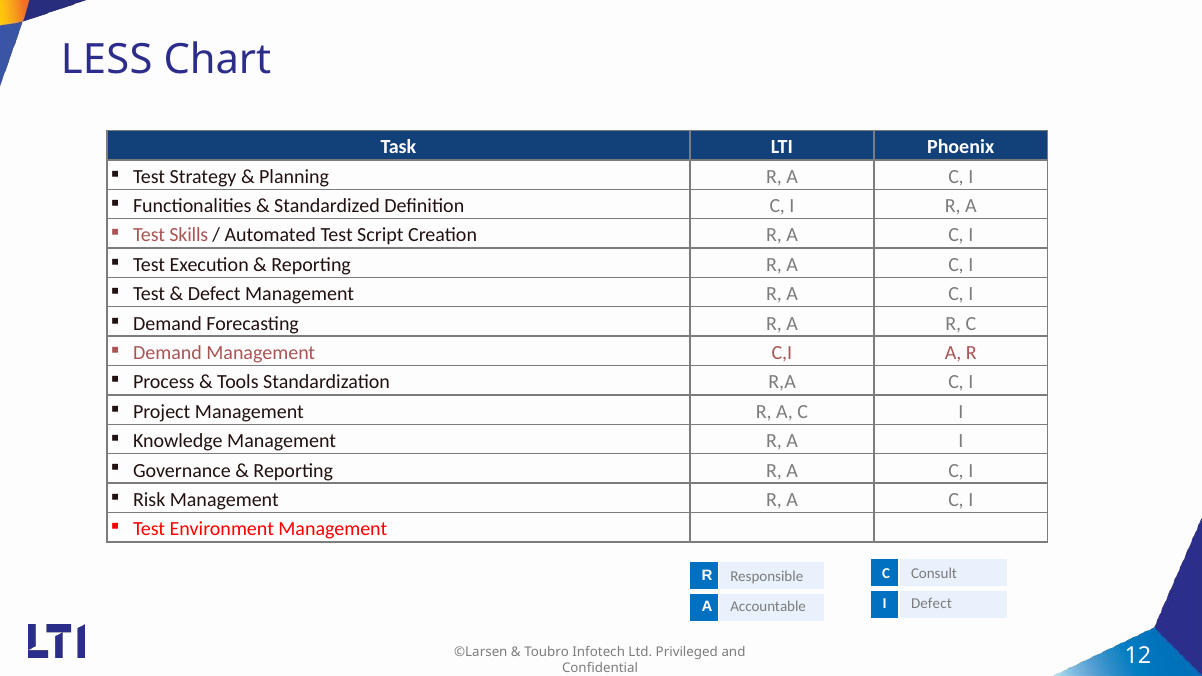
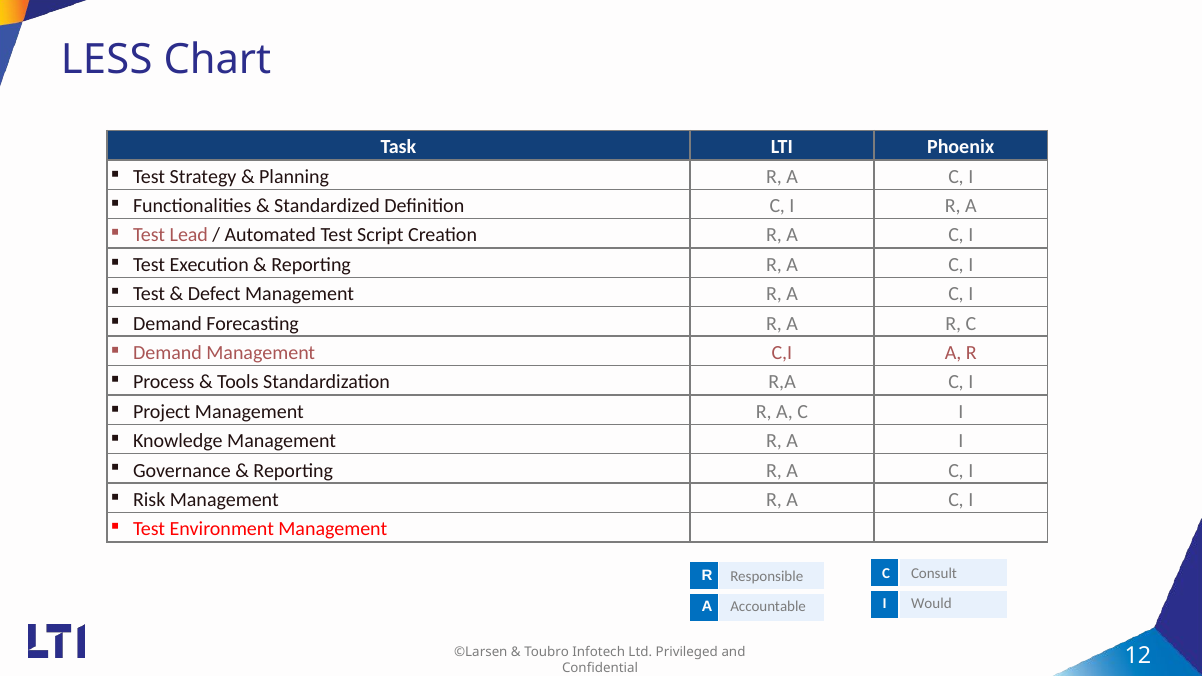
Skills: Skills -> Lead
I Defect: Defect -> Would
